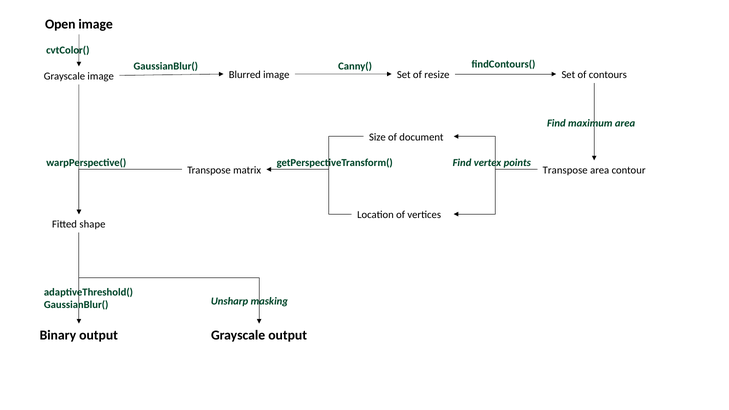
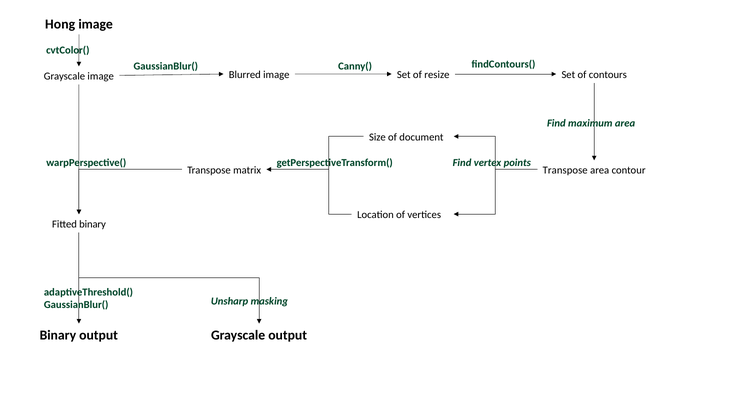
Open: Open -> Hong
Fitted shape: shape -> binary
